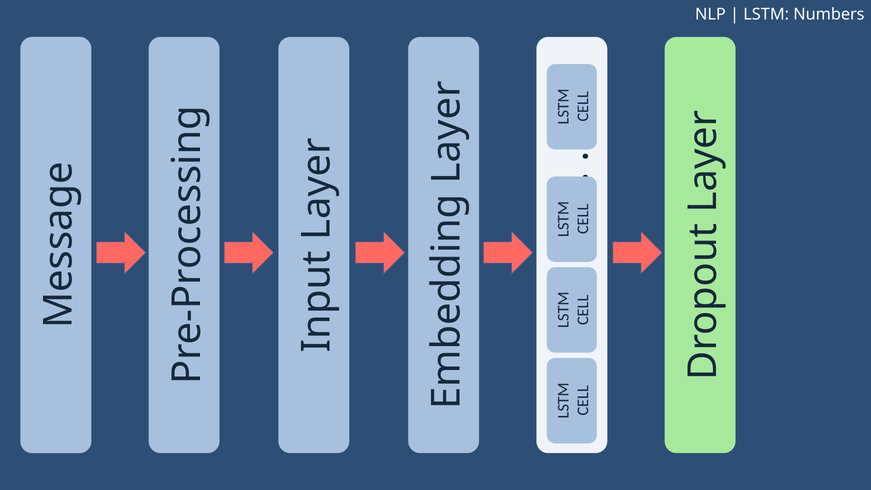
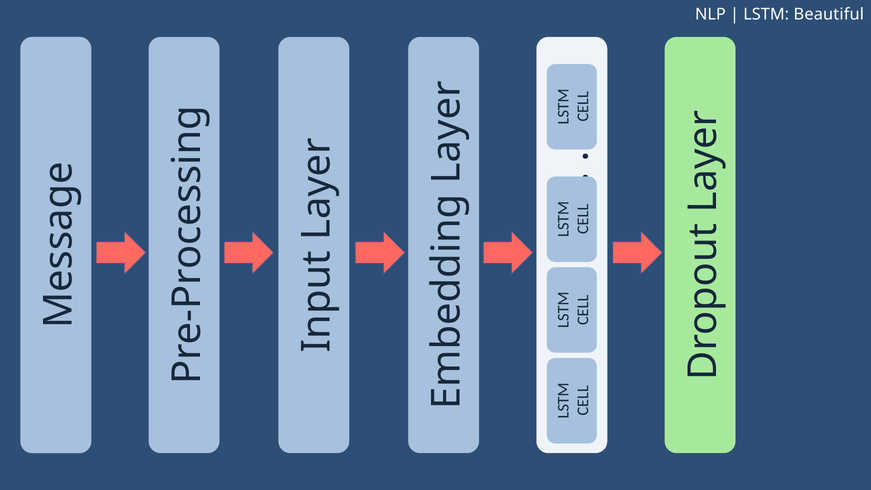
Numbers: Numbers -> Beautiful
